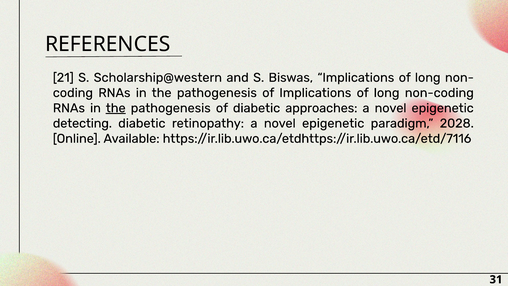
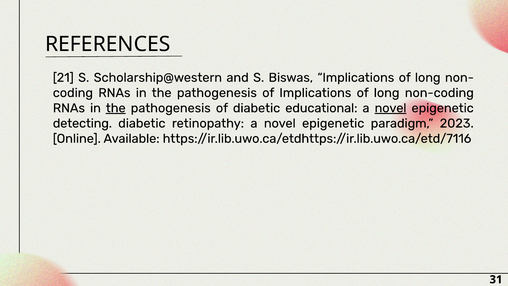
approaches: approaches -> educational
novel at (391, 108) underline: none -> present
2028: 2028 -> 2023
